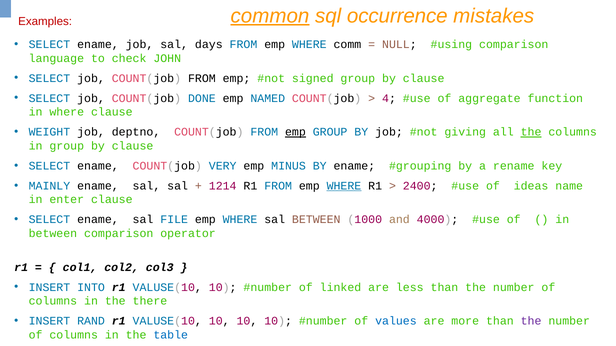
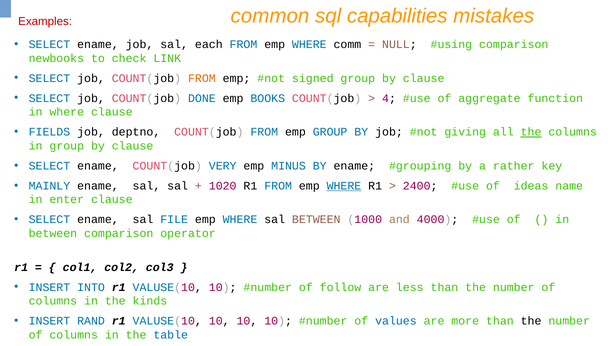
common underline: present -> none
occurrence: occurrence -> capabilities
days: days -> each
language: language -> newbooks
JOHN: JOHN -> LINK
FROM at (202, 78) colour: black -> orange
NAMED: NAMED -> BOOKS
WEIGHT: WEIGHT -> FIELDS
emp at (295, 132) underline: present -> none
rename: rename -> rather
1214: 1214 -> 1020
linked: linked -> follow
there: there -> kinds
the at (531, 322) colour: purple -> black
